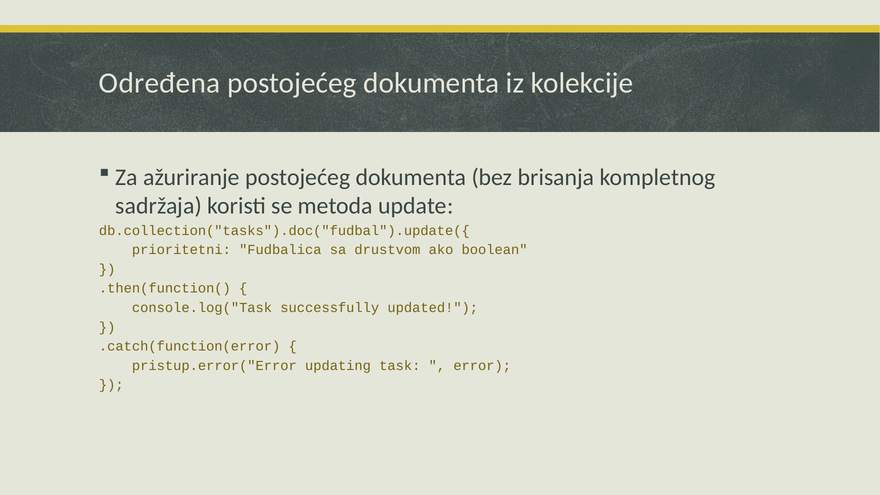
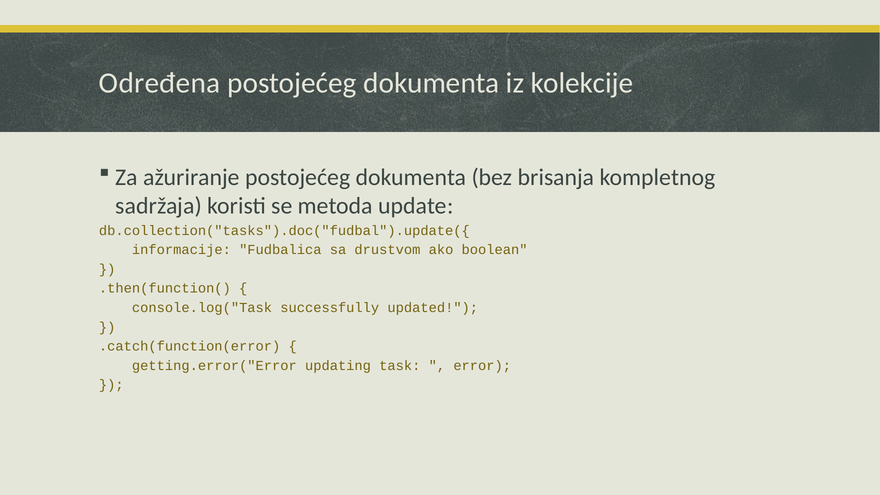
prioritetni: prioritetni -> informacije
pristup.error("Error: pristup.error("Error -> getting.error("Error
